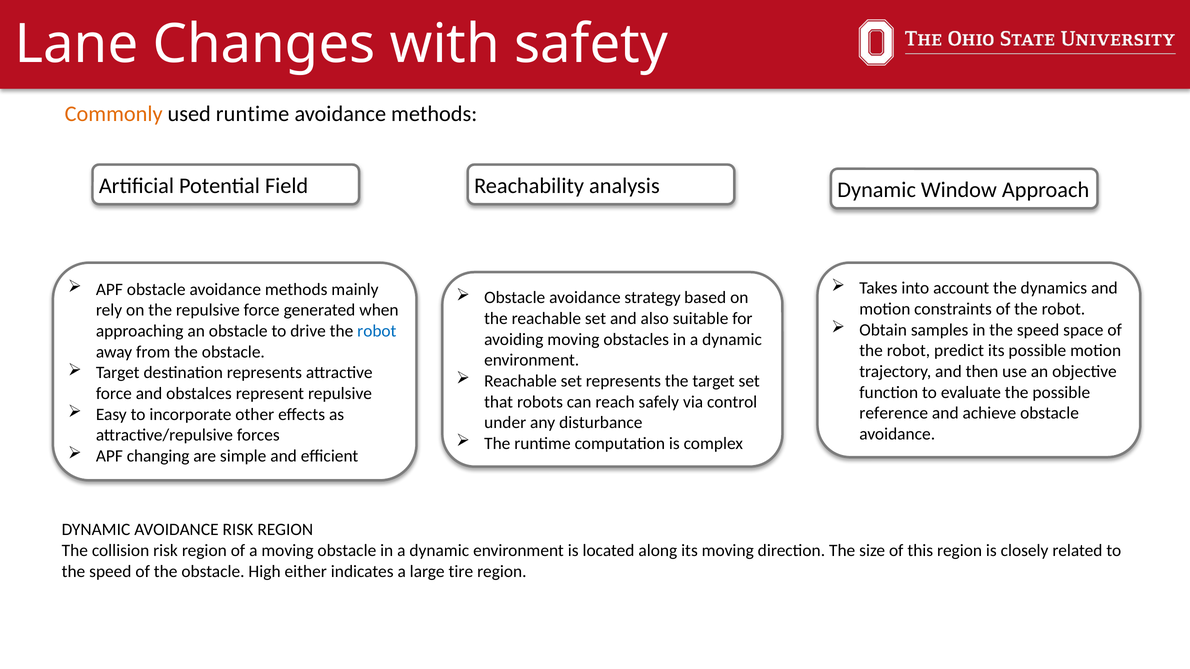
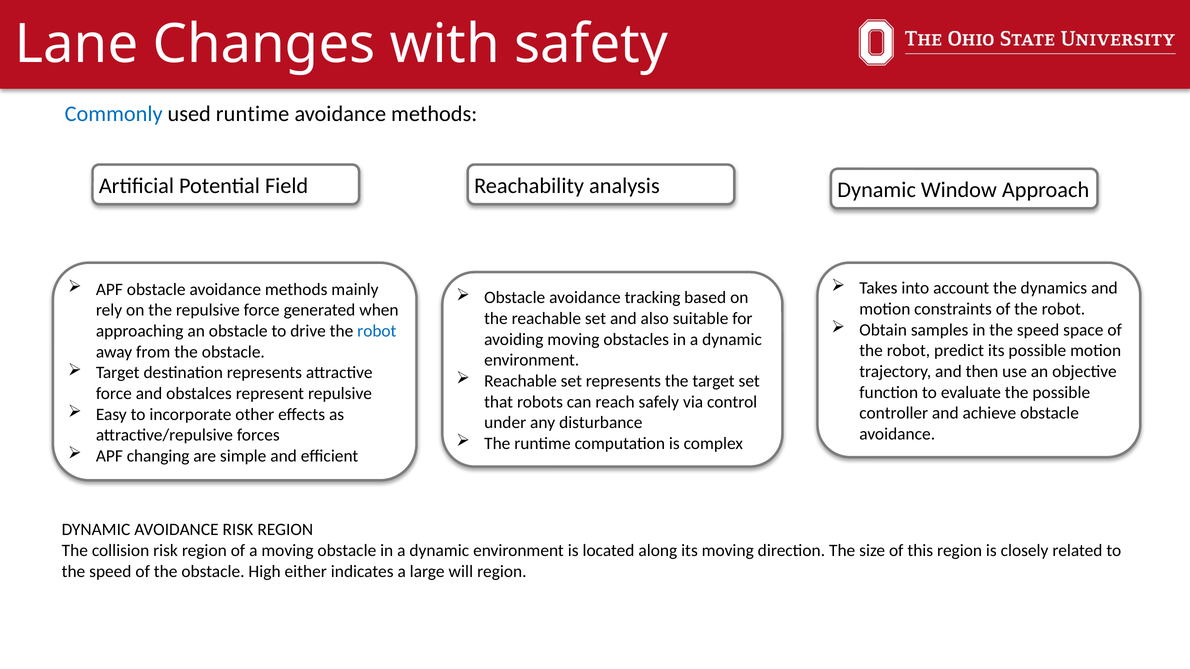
Commonly colour: orange -> blue
strategy: strategy -> tracking
reference: reference -> controller
tire: tire -> will
